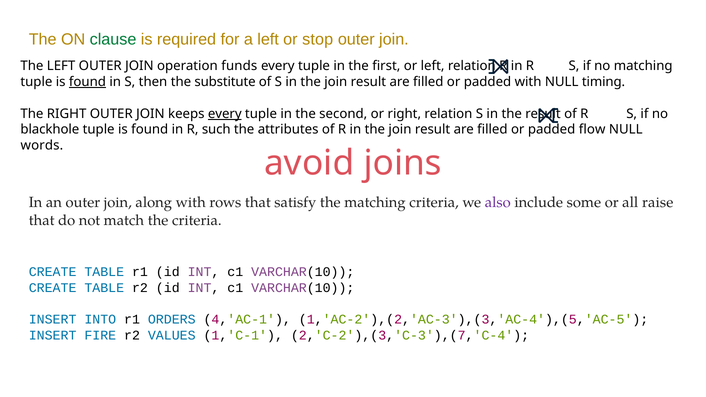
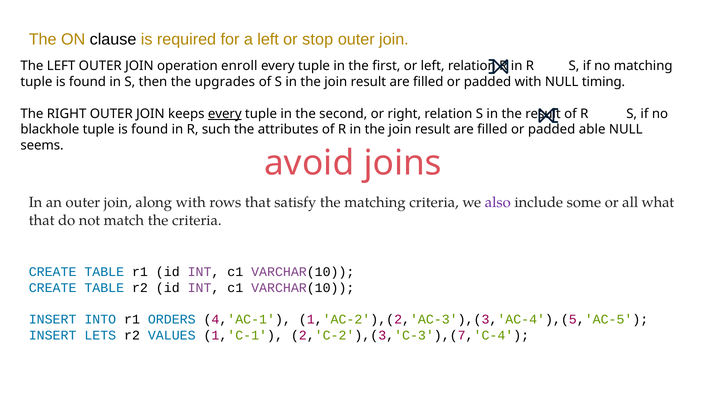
clause colour: green -> black
funds: funds -> enroll
found at (87, 82) underline: present -> none
substitute: substitute -> upgrades
flow: flow -> able
words: words -> seems
raise: raise -> what
FIRE: FIRE -> LETS
